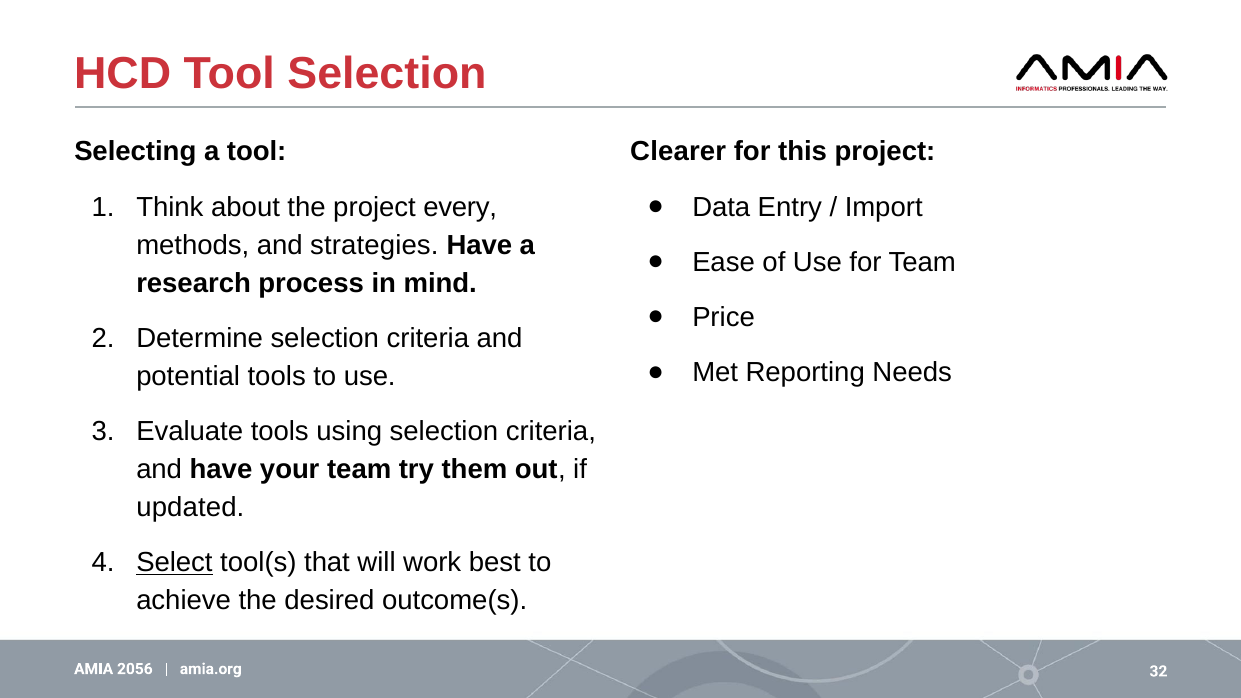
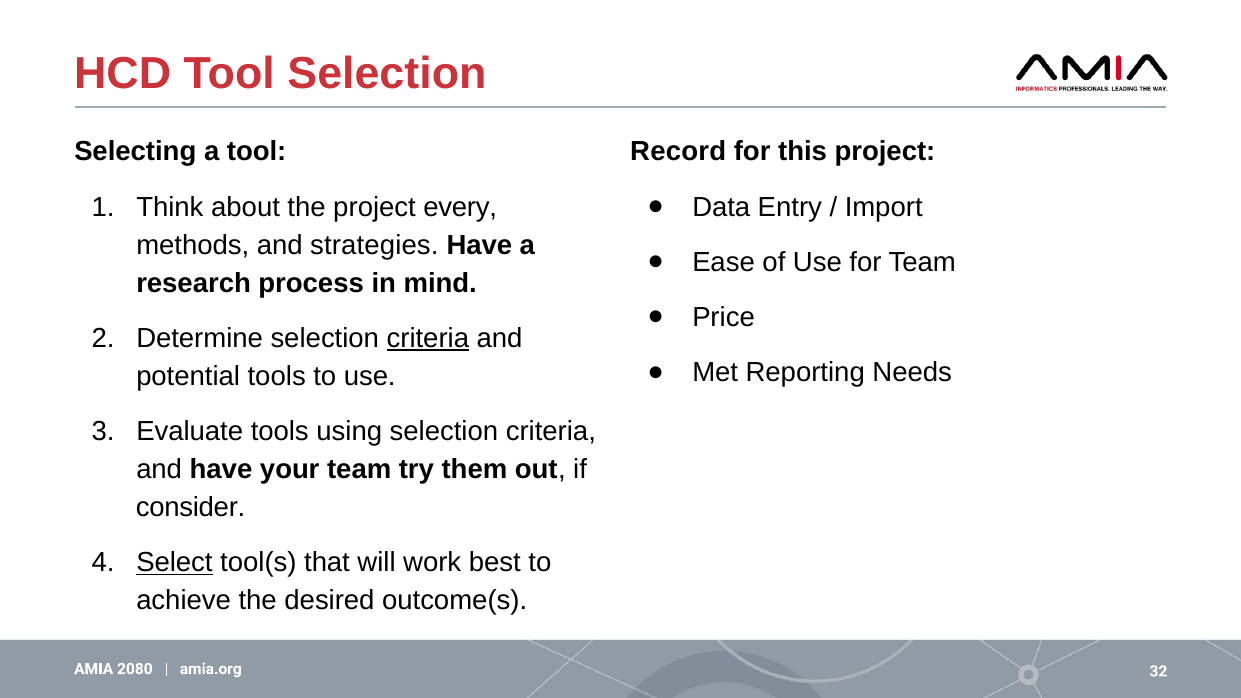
Clearer: Clearer -> Record
criteria at (428, 338) underline: none -> present
updated: updated -> consider
2056: 2056 -> 2080
